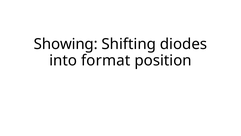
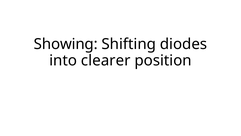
format: format -> clearer
